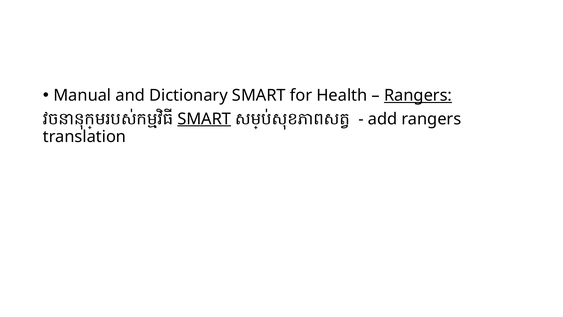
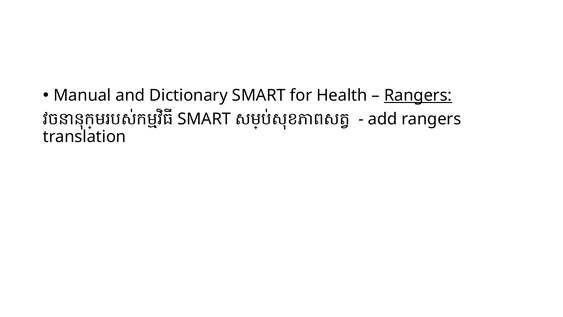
SMART at (204, 119) underline: present -> none
